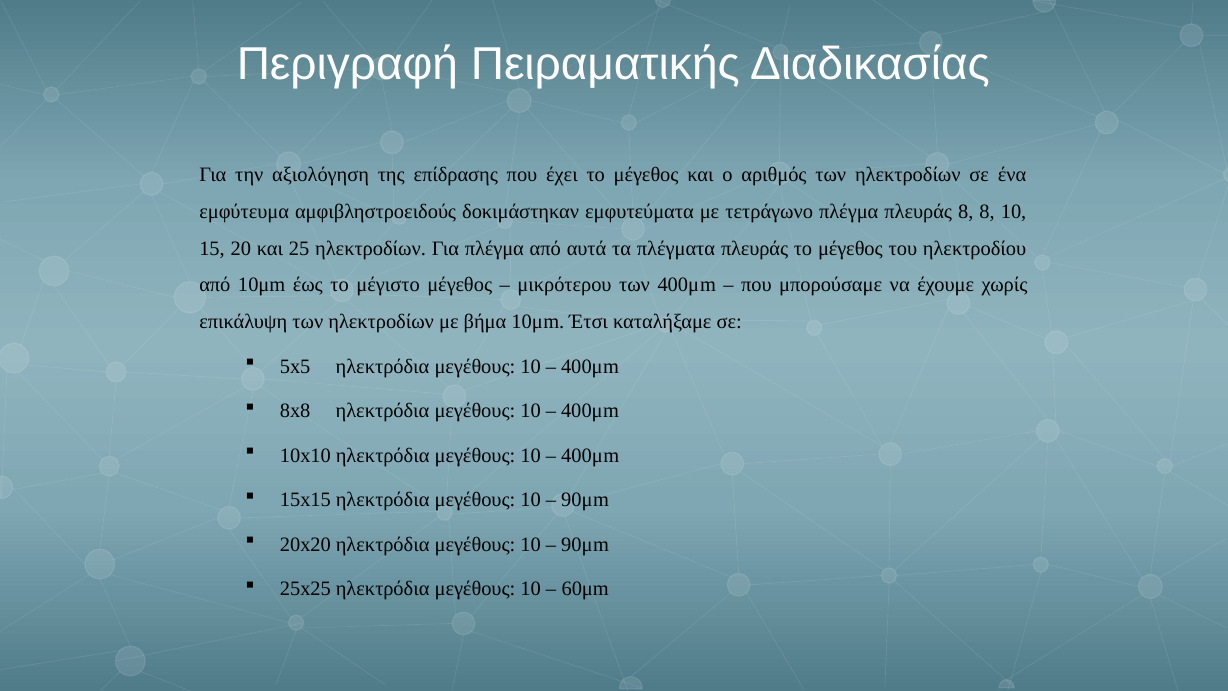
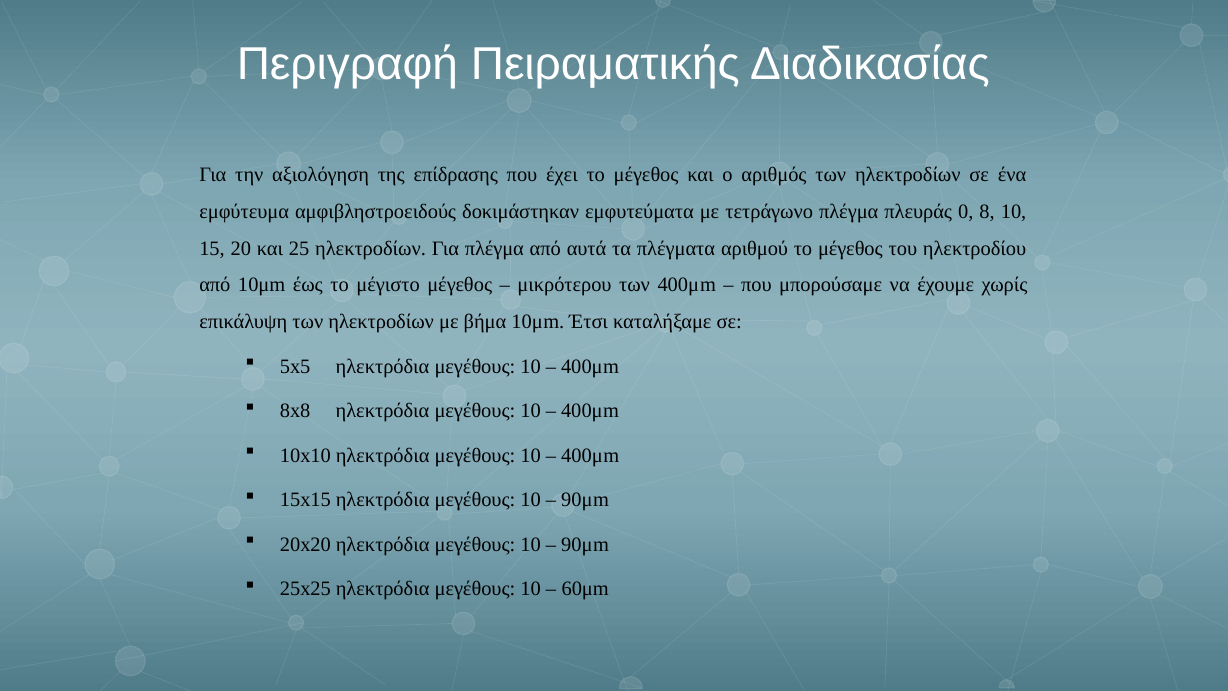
πλευράς 8: 8 -> 0
πλέγματα πλευράς: πλευράς -> αριθμού
